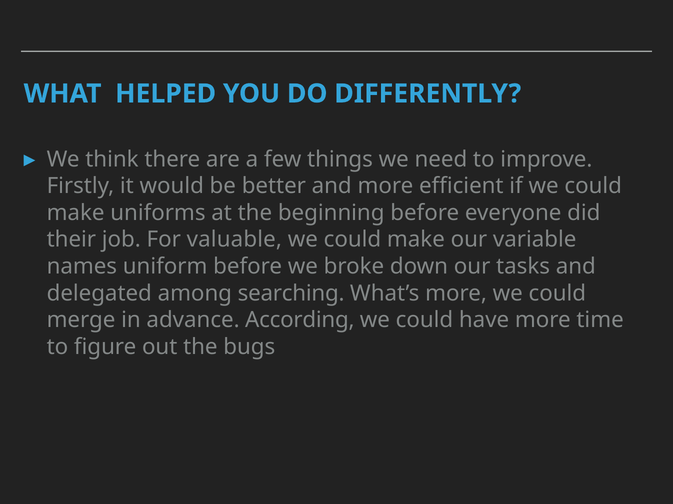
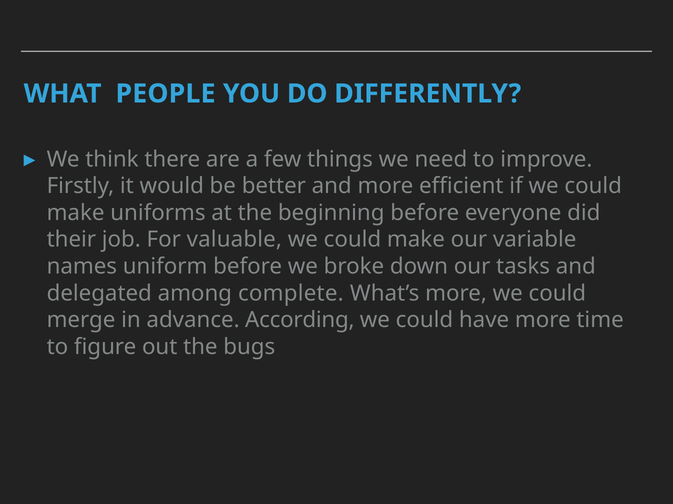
HELPED: HELPED -> PEOPLE
searching: searching -> complete
